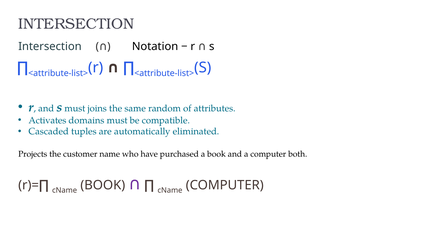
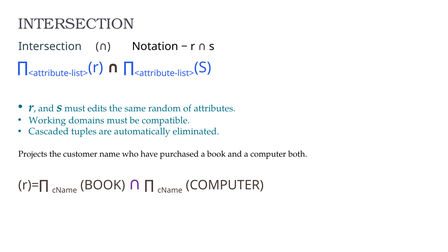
joins: joins -> edits
Activates: Activates -> Working
